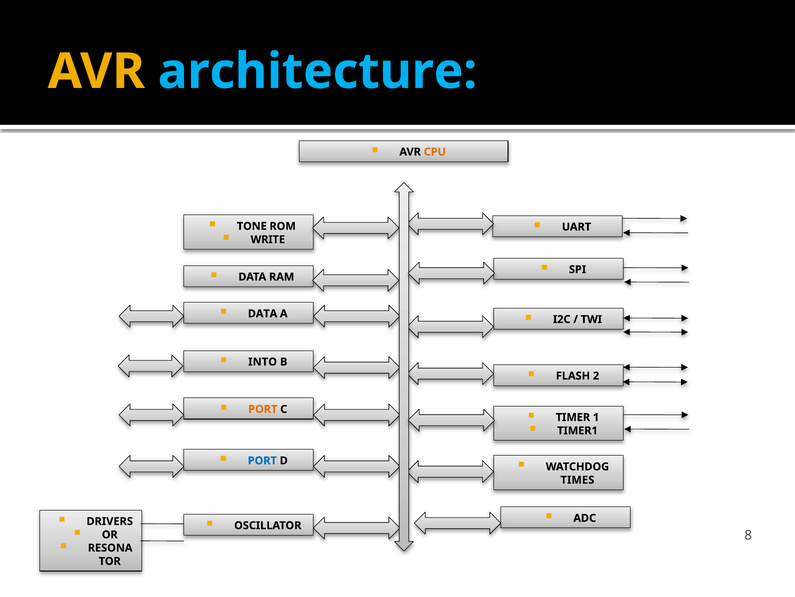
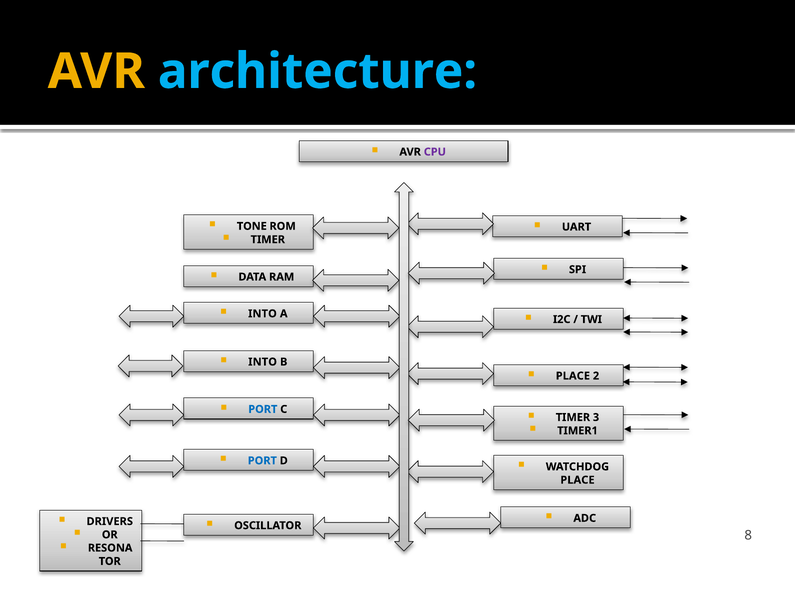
CPU colour: orange -> purple
WRITE at (268, 239): WRITE -> TIMER
DATA at (263, 313): DATA -> INTO
FLASH at (573, 375): FLASH -> PLACE
PORT at (263, 409) colour: orange -> blue
1: 1 -> 3
TIMES at (577, 479): TIMES -> PLACE
